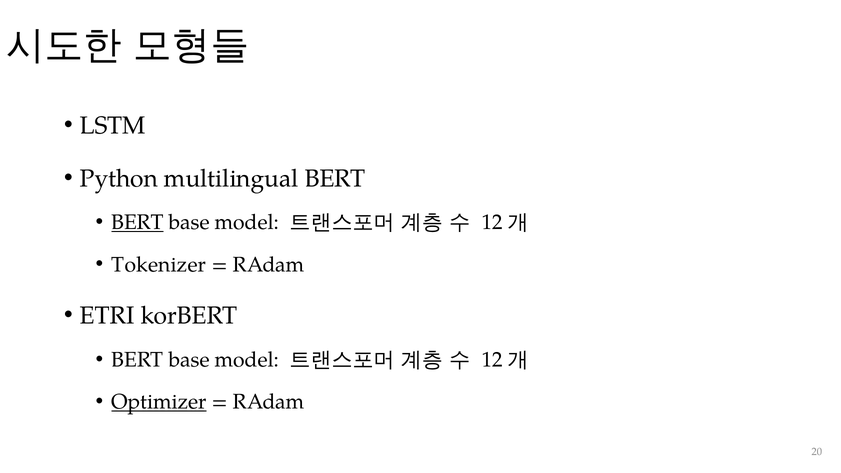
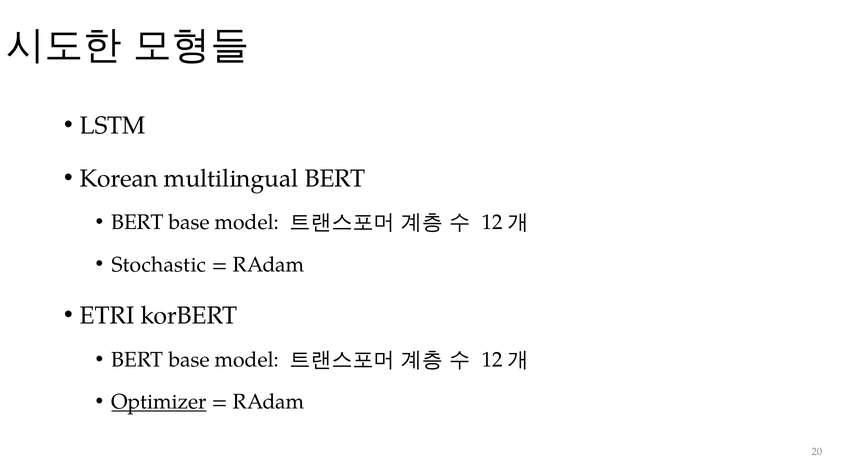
Python: Python -> Korean
BERT at (137, 223) underline: present -> none
Tokenizer: Tokenizer -> Stochastic
